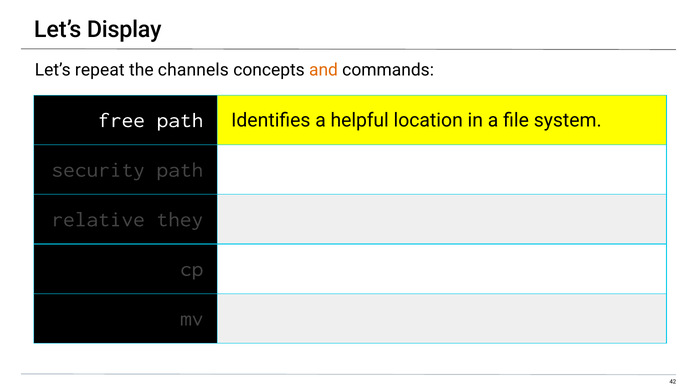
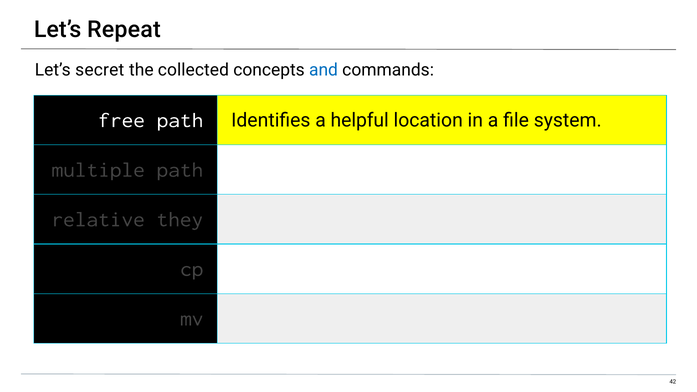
Display: Display -> Repeat
repeat: repeat -> secret
channels: channels -> collected
and colour: orange -> blue
security: security -> multiple
